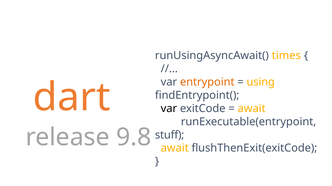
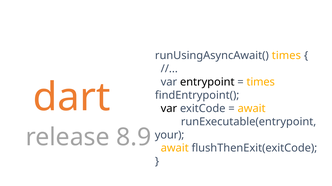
entrypoint colour: orange -> black
using at (261, 82): using -> times
9.8: 9.8 -> 8.9
stuff: stuff -> your
